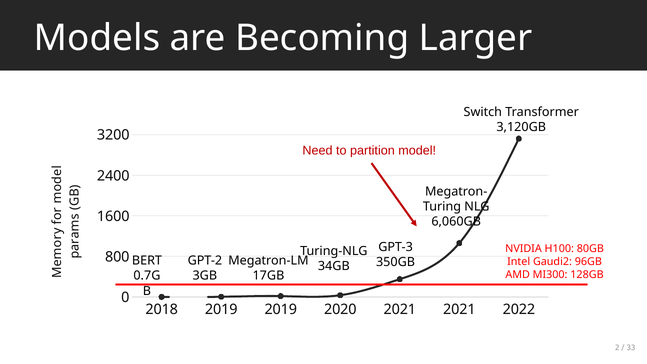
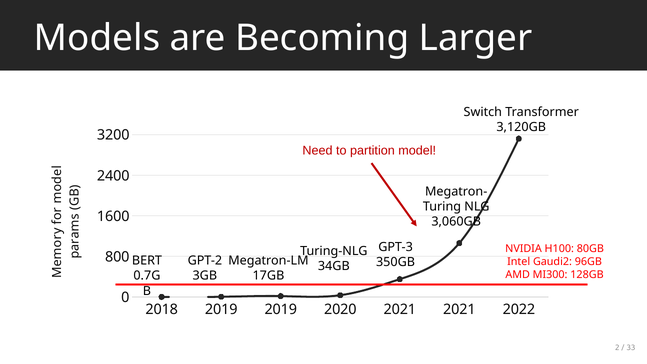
6,060GB: 6,060GB -> 3,060GB
